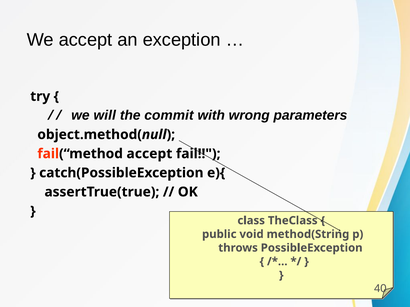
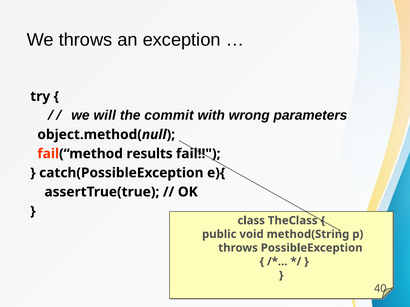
We accept: accept -> throws
fail(“method accept: accept -> results
